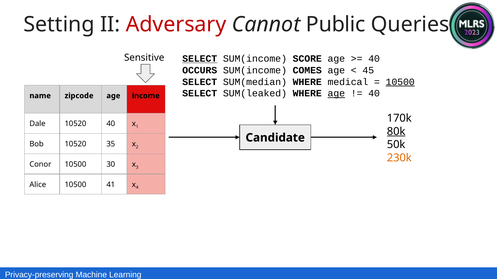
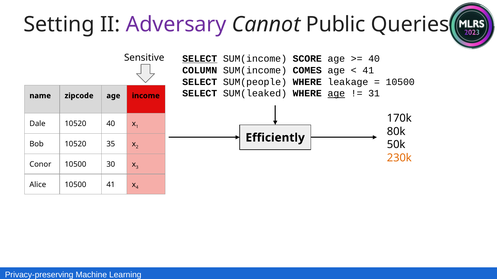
Adversary colour: red -> purple
OCCURS: OCCURS -> COLUMN
45 at (368, 70): 45 -> 41
SUM(median: SUM(median -> SUM(people
medical: medical -> leakage
10500 at (400, 82) underline: present -> none
40 at (374, 94): 40 -> 31
80k underline: present -> none
Candidate: Candidate -> Efficiently
